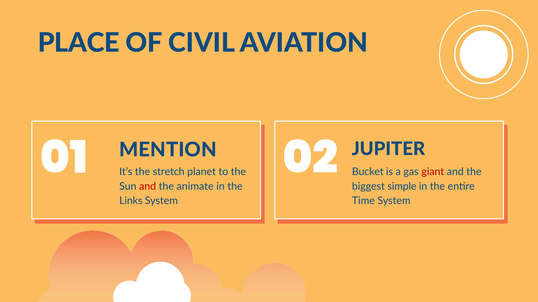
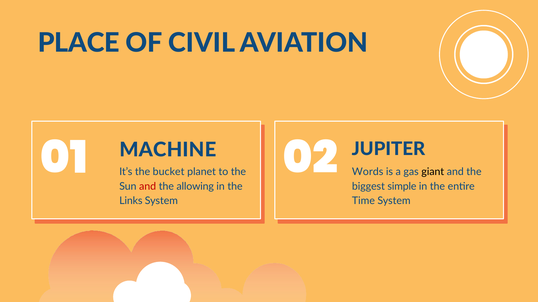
MENTION: MENTION -> MACHINE
stretch: stretch -> bucket
Bucket: Bucket -> Words
giant colour: red -> black
animate: animate -> allowing
